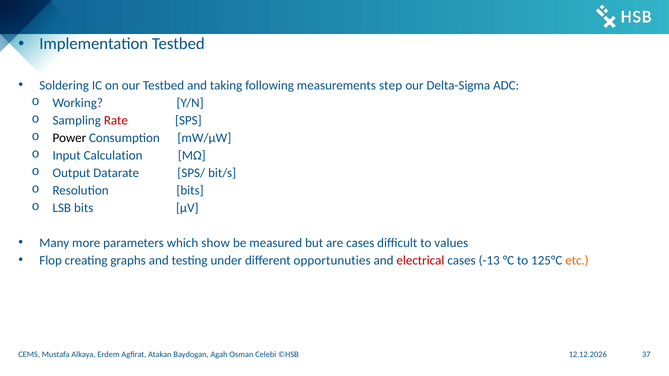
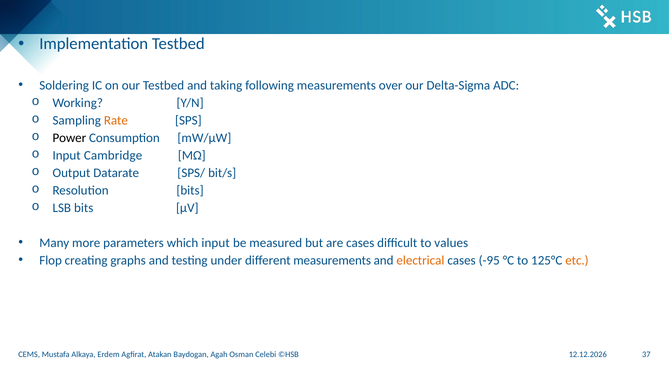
step: step -> over
Rate colour: red -> orange
Calculation: Calculation -> Cambridge
which show: show -> input
different opportunuties: opportunuties -> measurements
electrical colour: red -> orange
-13: -13 -> -95
